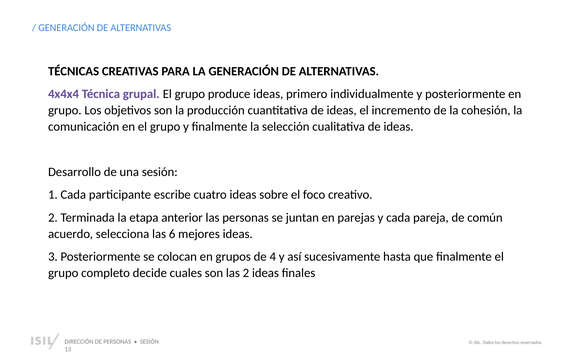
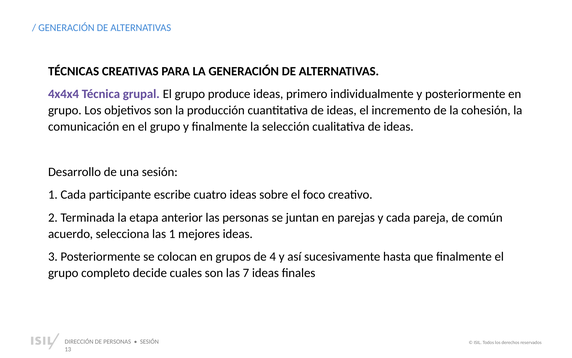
las 6: 6 -> 1
las 2: 2 -> 7
